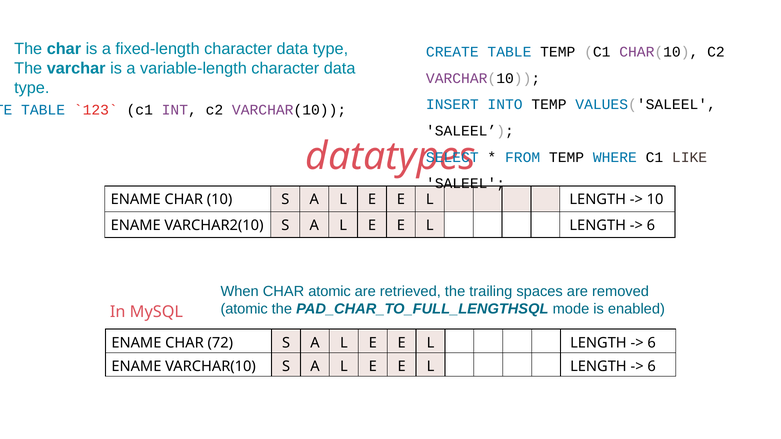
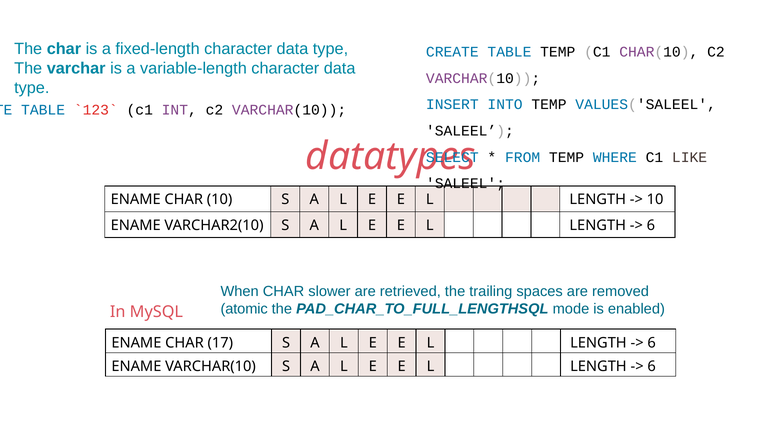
CHAR atomic: atomic -> slower
72: 72 -> 17
